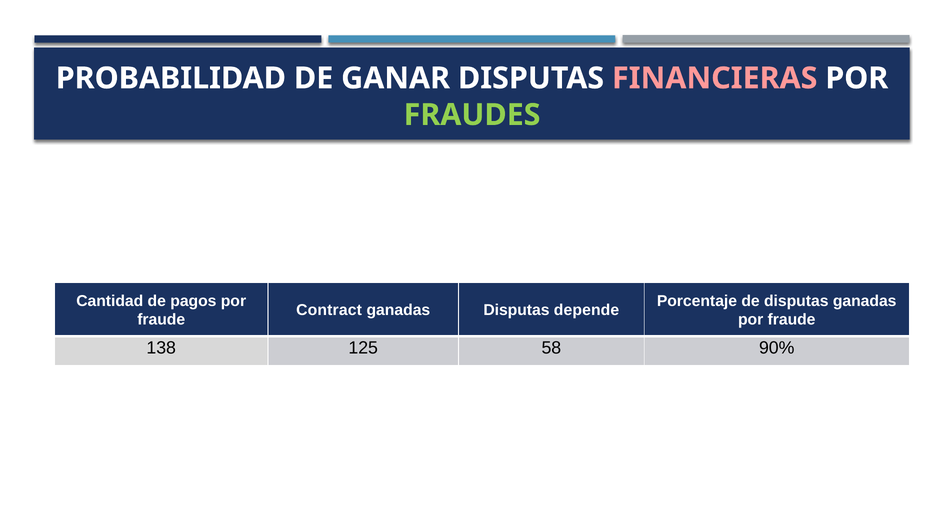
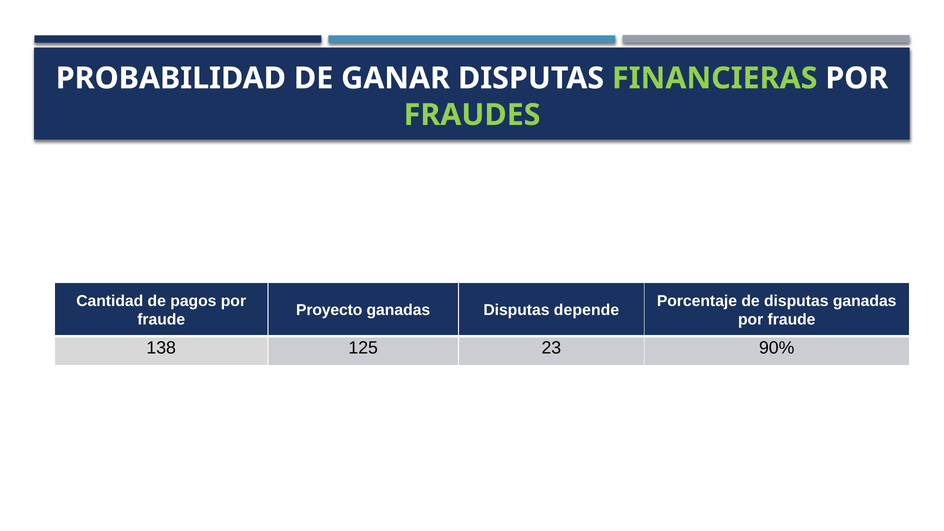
FINANCIERAS colour: pink -> light green
Contract: Contract -> Proyecto
58: 58 -> 23
